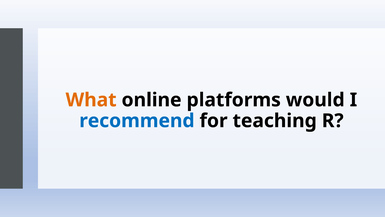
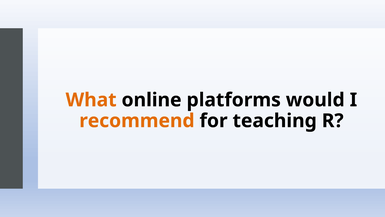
recommend colour: blue -> orange
